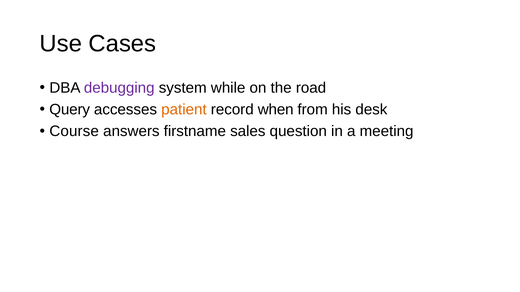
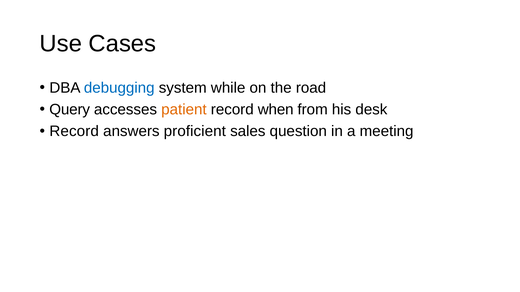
debugging colour: purple -> blue
Course at (74, 132): Course -> Record
firstname: firstname -> proficient
